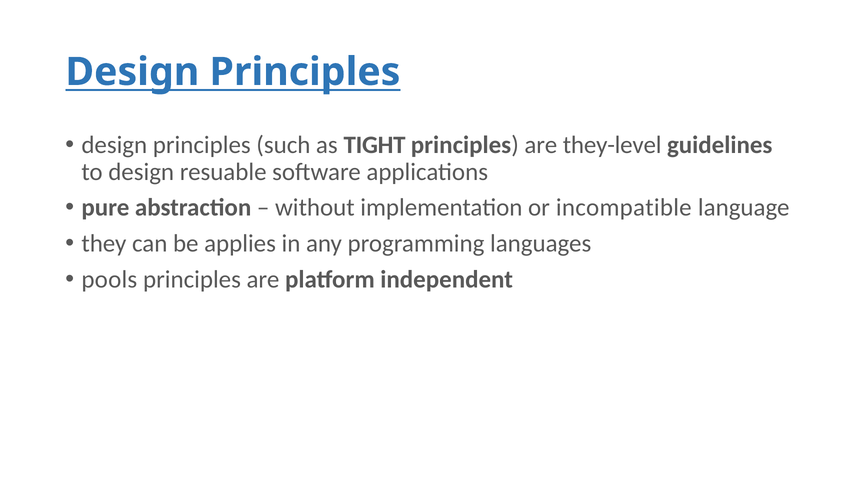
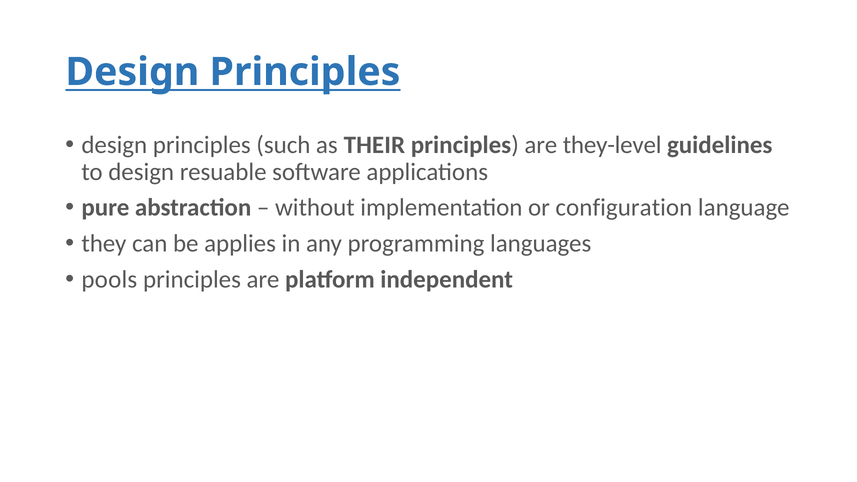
TIGHT: TIGHT -> THEIR
incompatible: incompatible -> configuration
